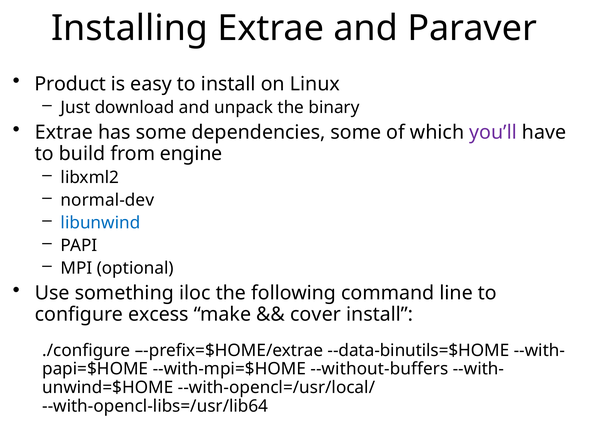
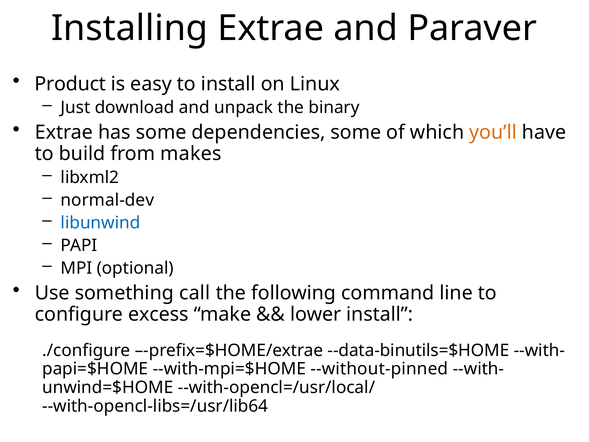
you’ll colour: purple -> orange
engine: engine -> makes
iloc: iloc -> call
cover: cover -> lower
--without-buffers: --without-buffers -> --without-pinned
